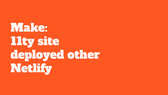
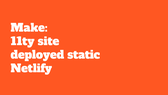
other: other -> static
